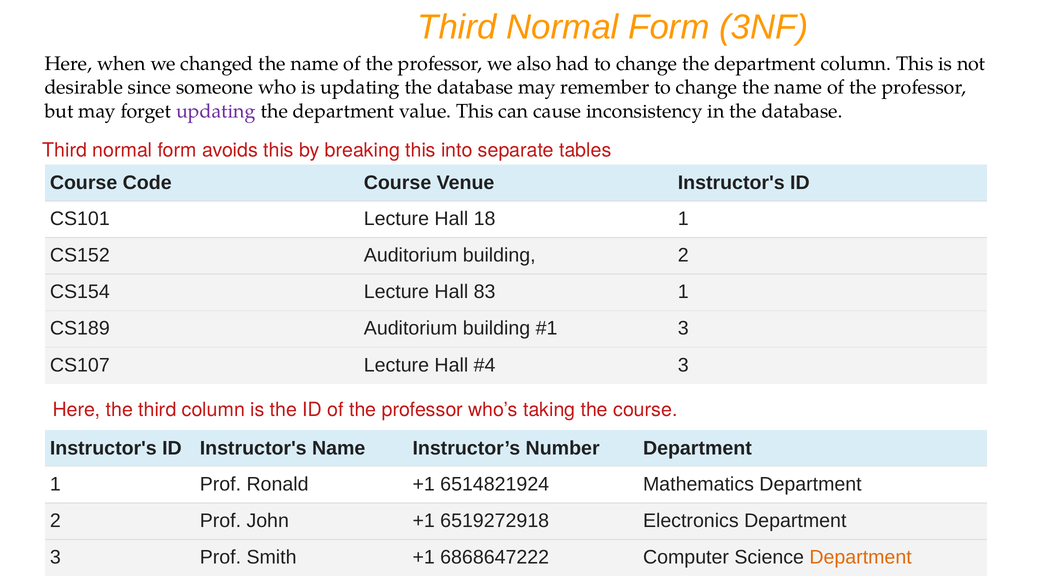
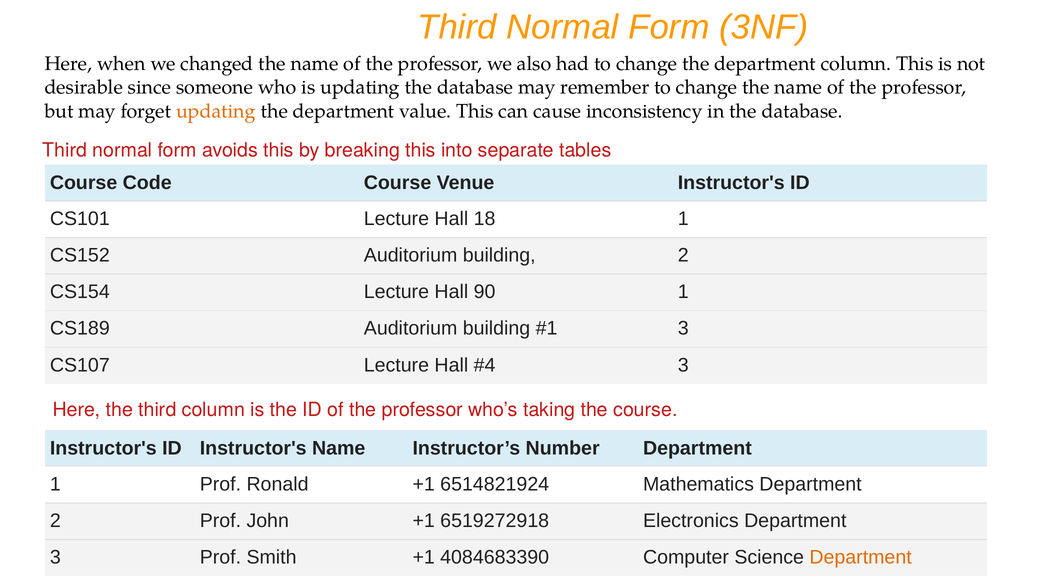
updating at (216, 111) colour: purple -> orange
83: 83 -> 90
6868647222: 6868647222 -> 4084683390
